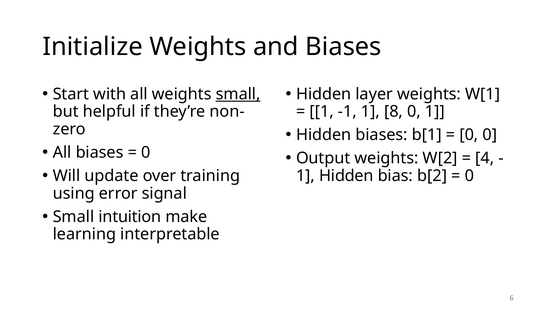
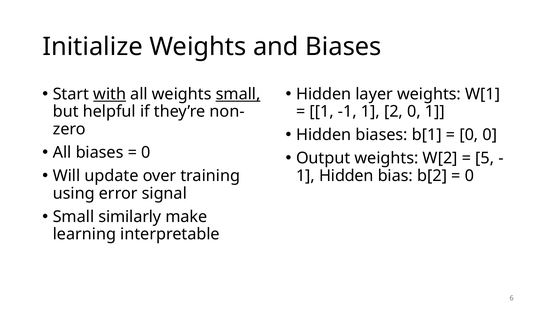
with underline: none -> present
8: 8 -> 2
4: 4 -> 5
intuition: intuition -> similarly
